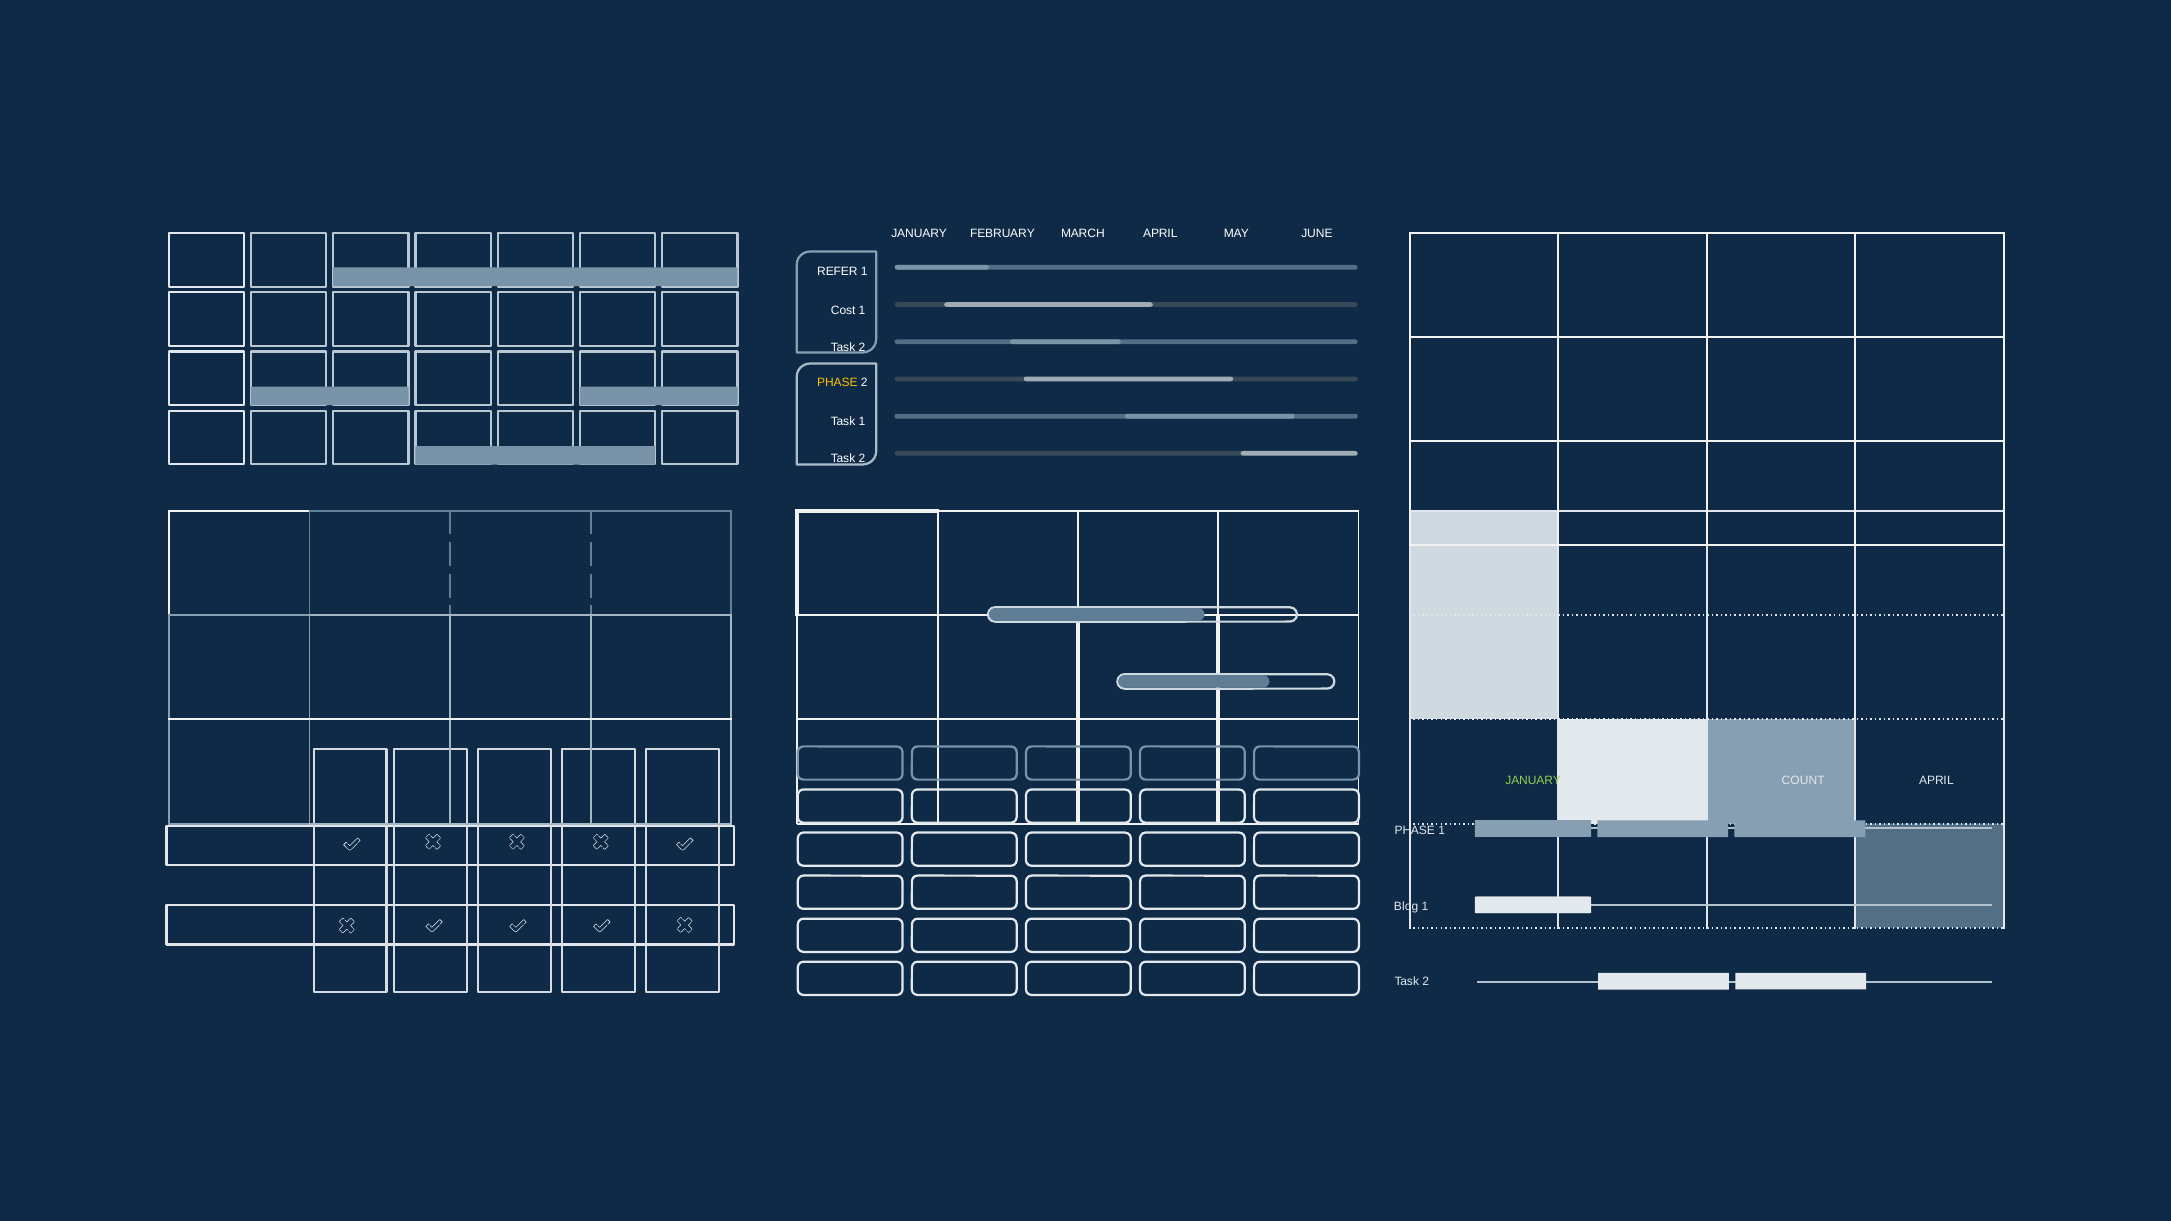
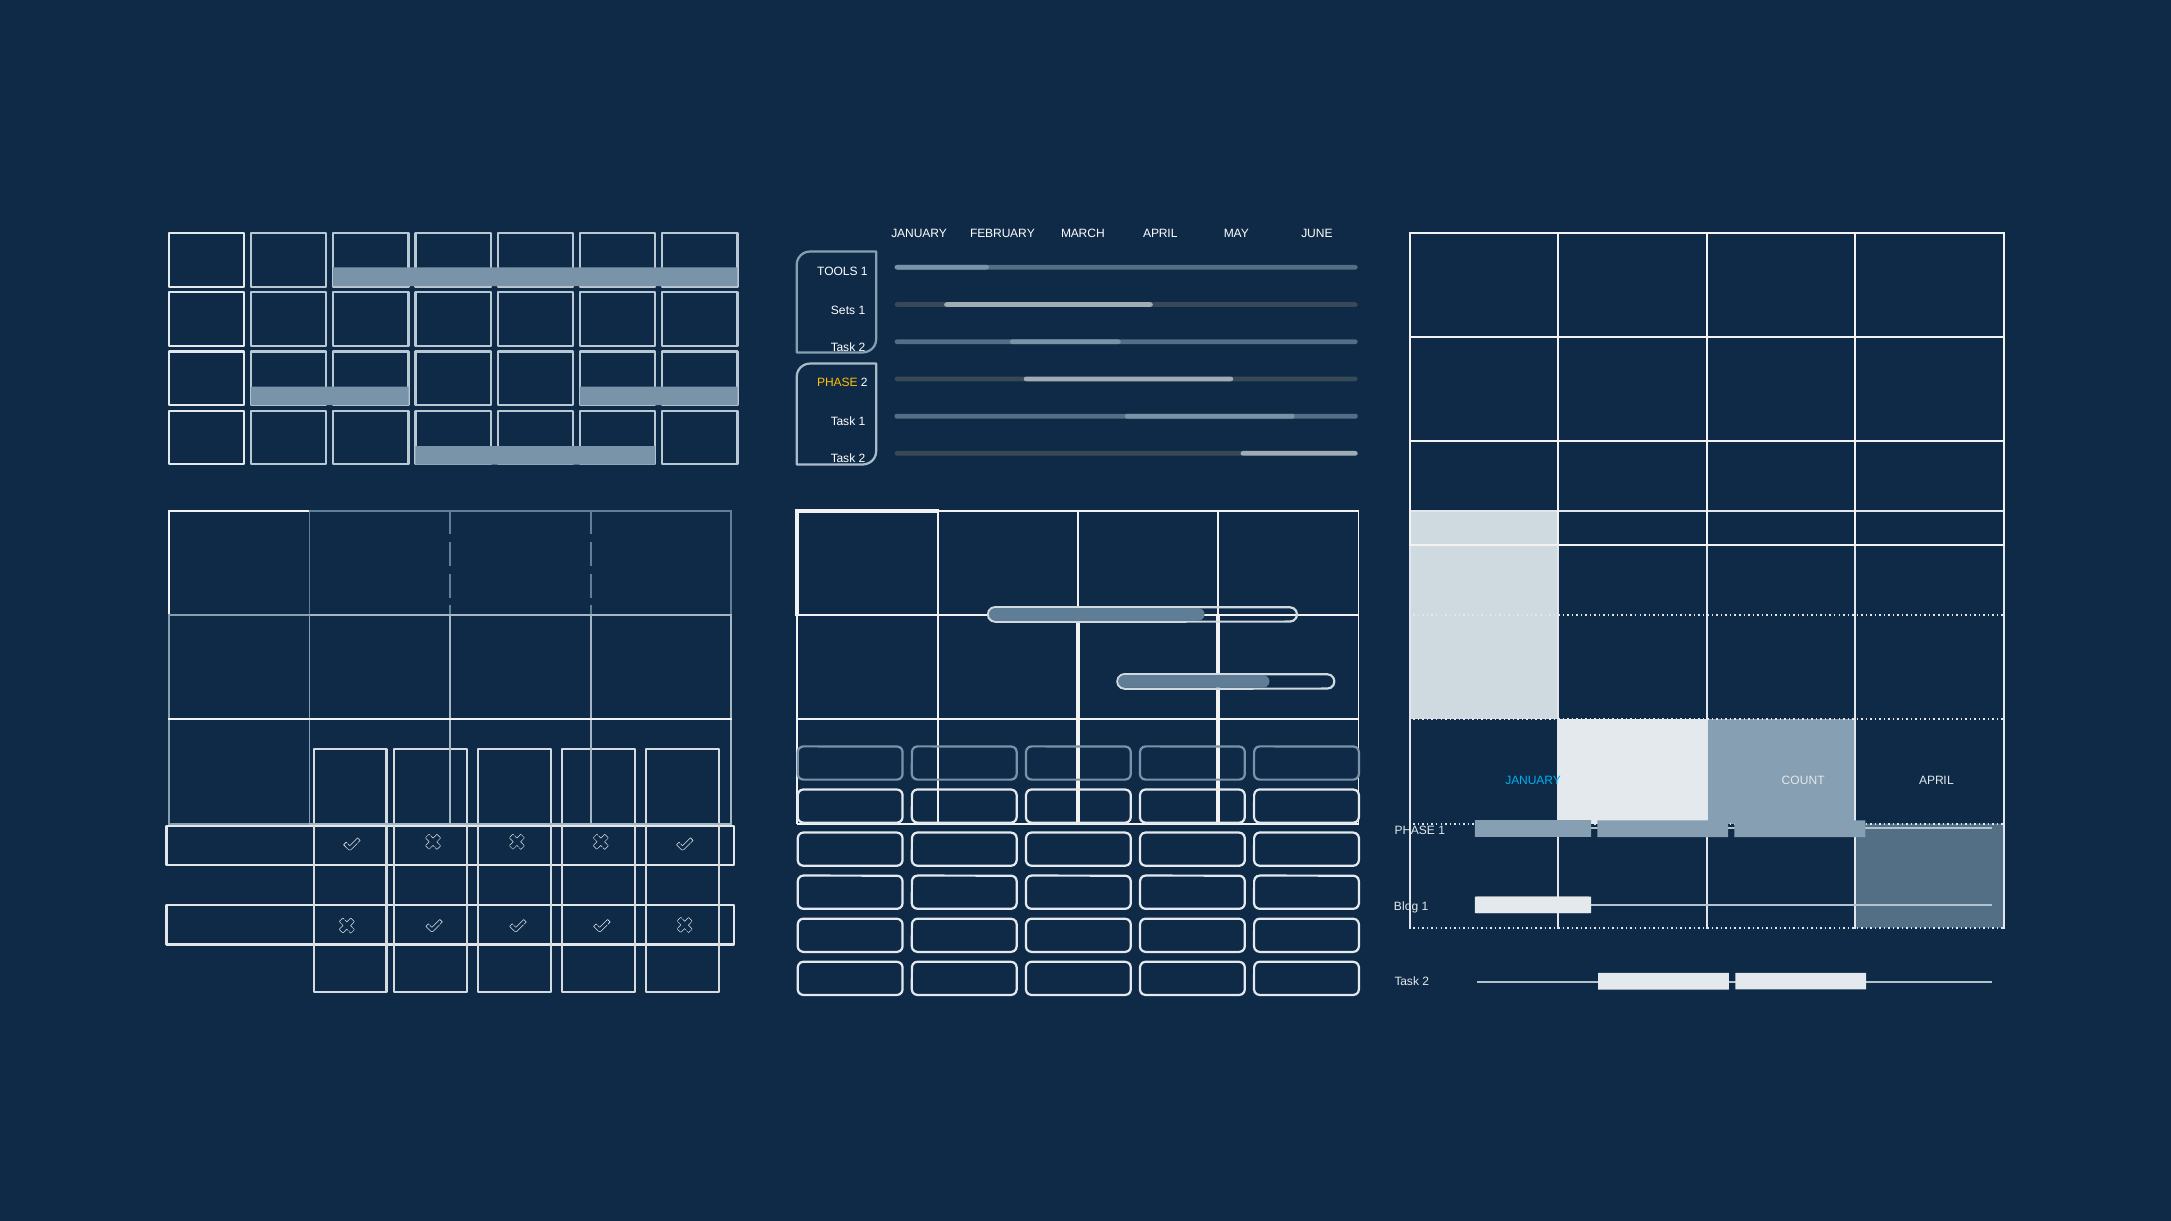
REFER: REFER -> TOOLS
Cost: Cost -> Sets
JANUARY at (1533, 781) colour: light green -> light blue
